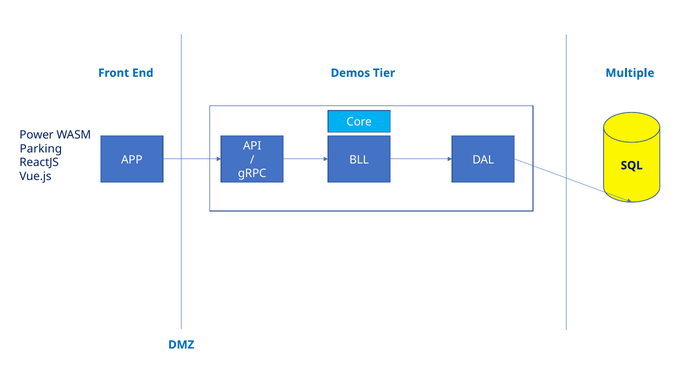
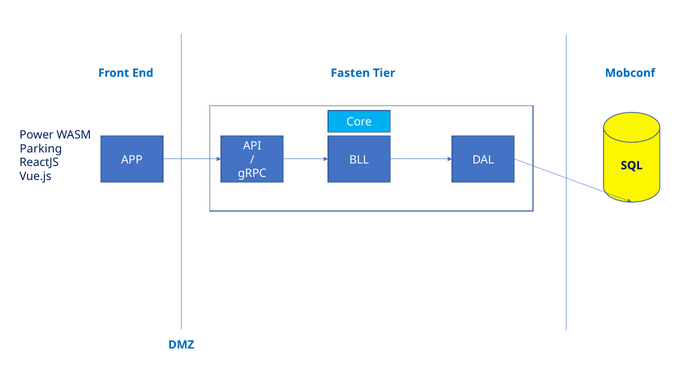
Demos: Demos -> Fasten
Multiple: Multiple -> Mobconf
